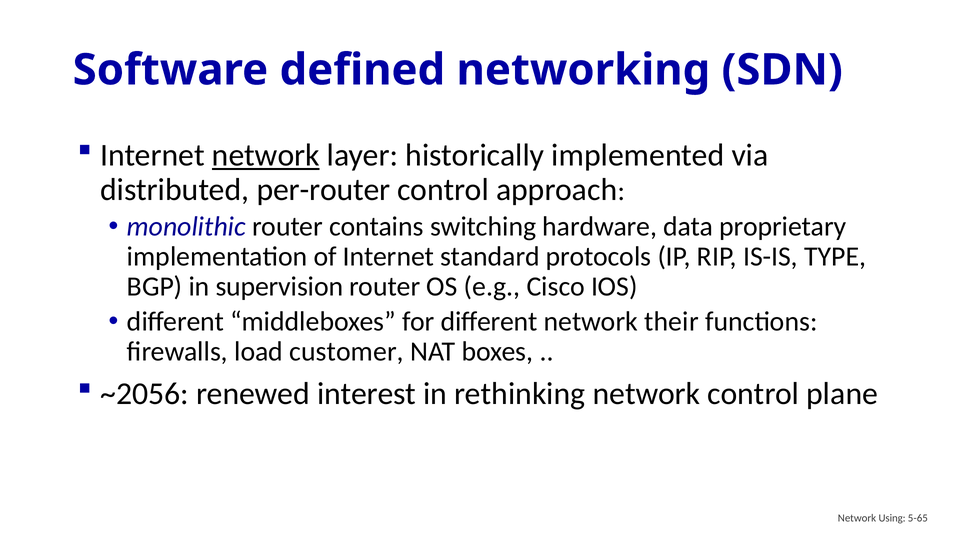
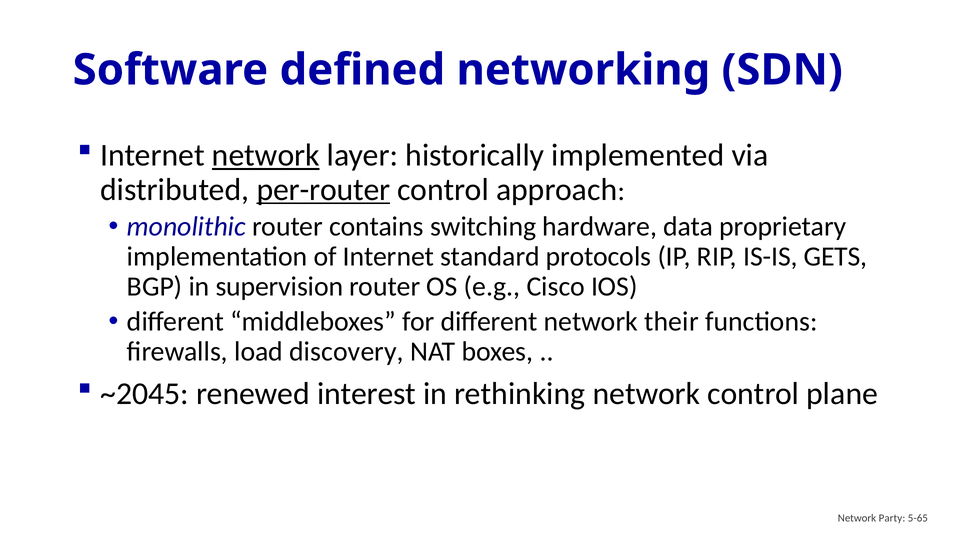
per-router underline: none -> present
TYPE: TYPE -> GETS
customer: customer -> discovery
~2056: ~2056 -> ~2045
Using: Using -> Party
